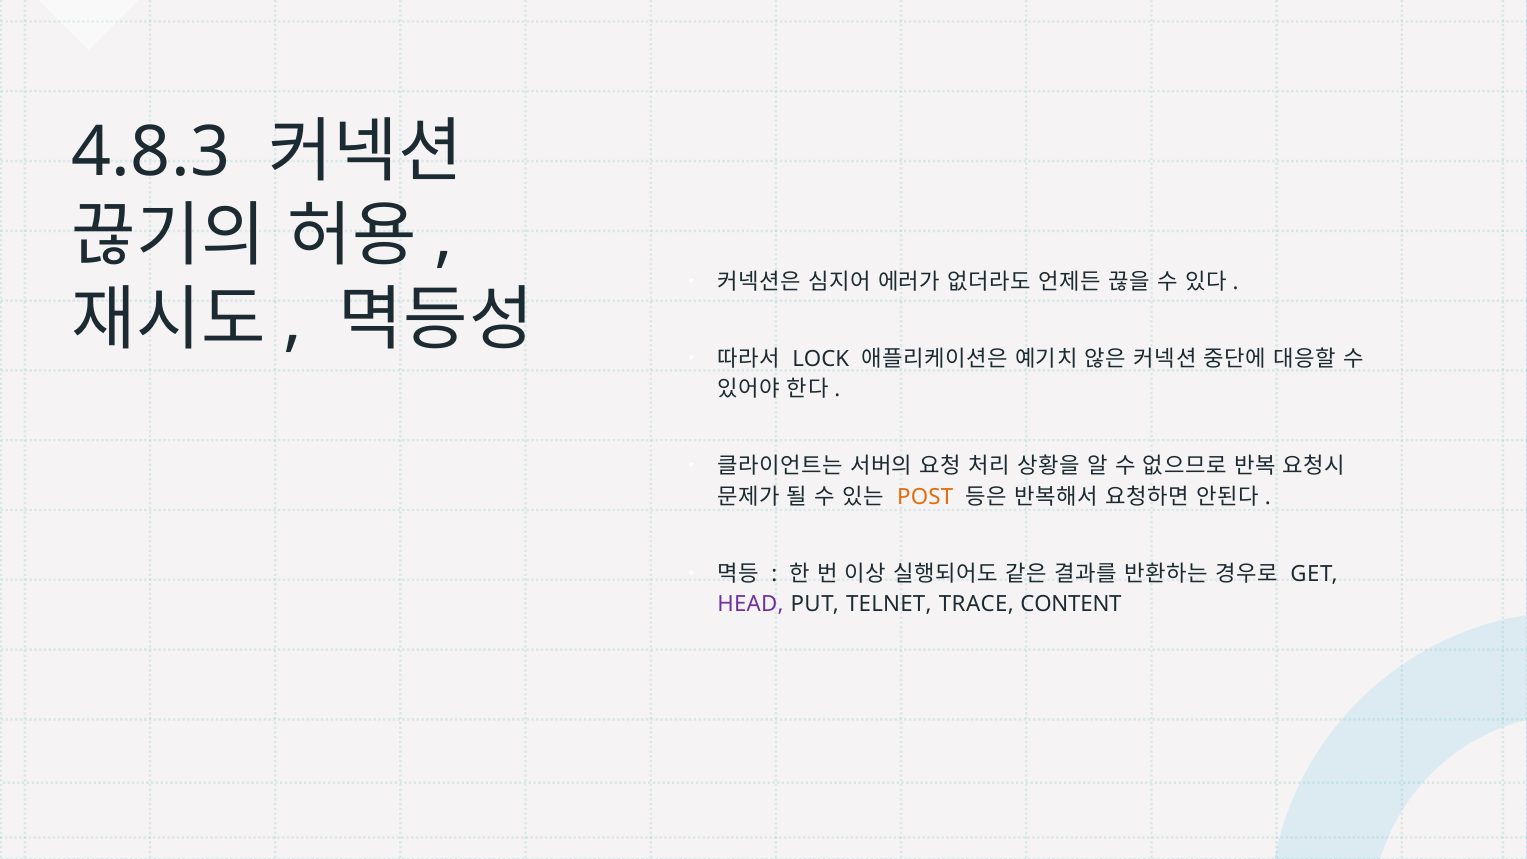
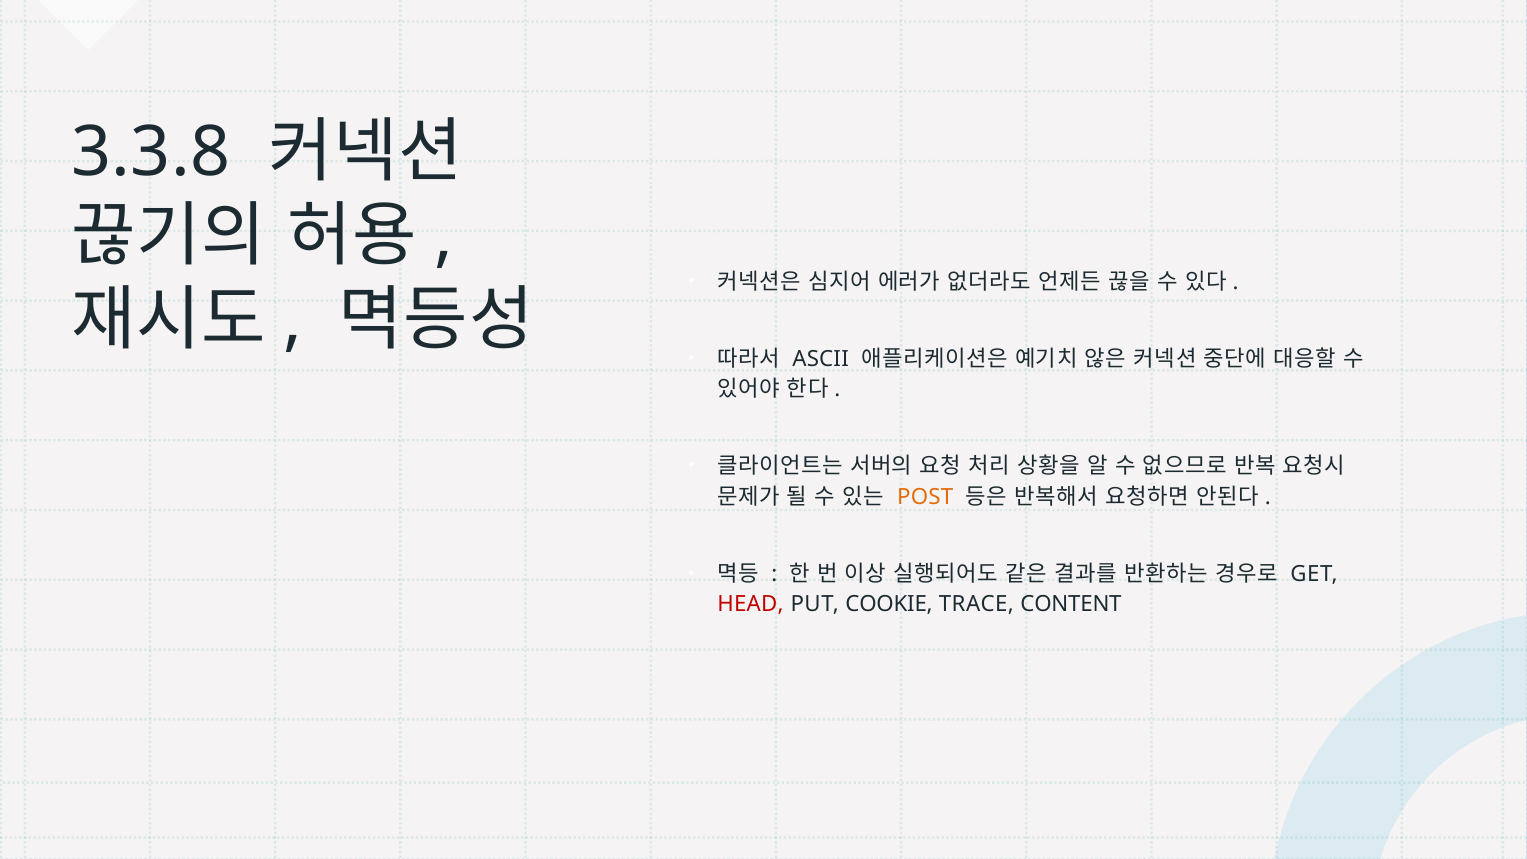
4.8.3: 4.8.3 -> 3.3.8
LOCK: LOCK -> ASCII
HEAD colour: purple -> red
TELNET: TELNET -> COOKIE
